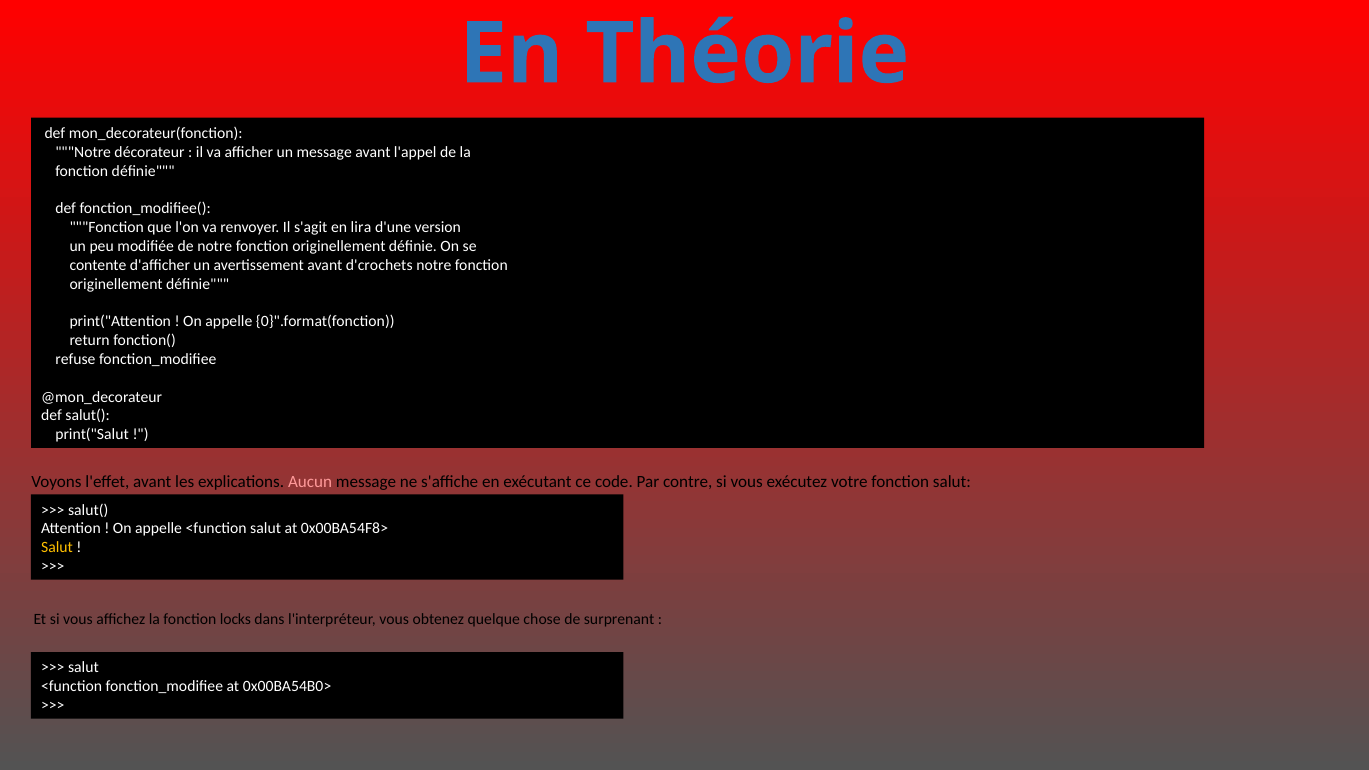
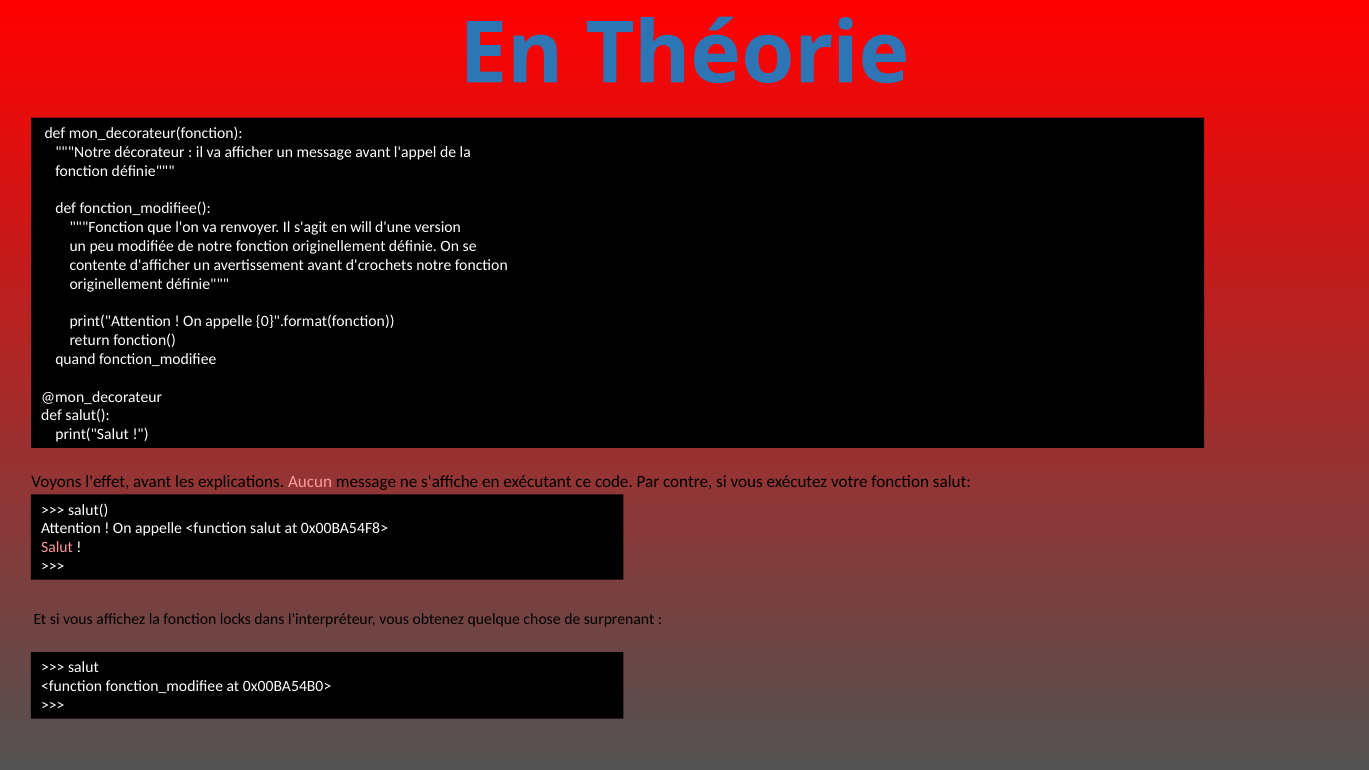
lira: lira -> will
refuse: refuse -> quand
Salut at (57, 548) colour: yellow -> pink
